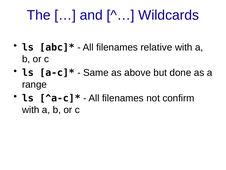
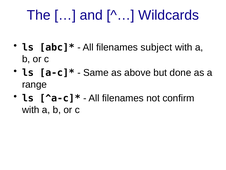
relative: relative -> subject
